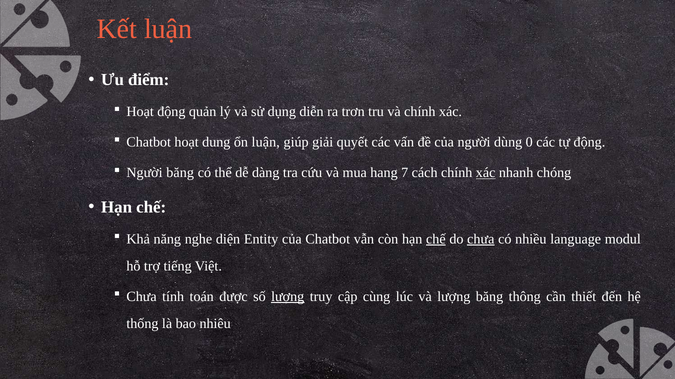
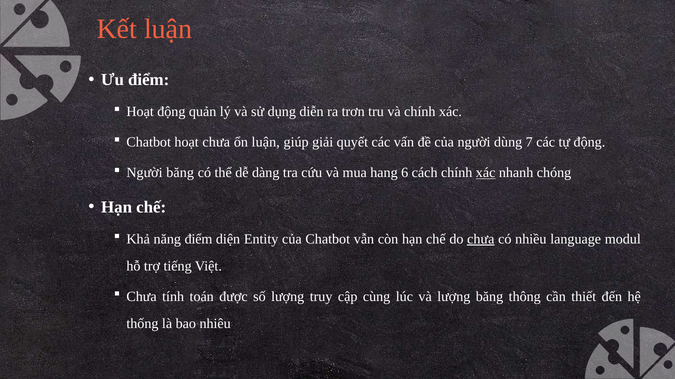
hoạt dung: dung -> chưa
0: 0 -> 7
7: 7 -> 6
năng nghe: nghe -> điểm
chế at (436, 239) underline: present -> none
lượng at (288, 297) underline: present -> none
